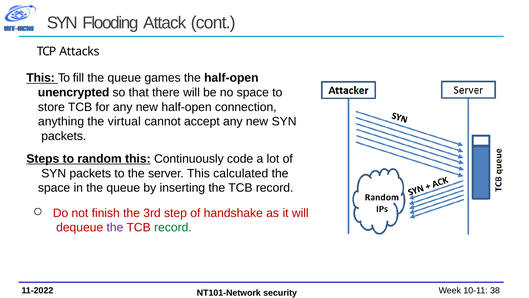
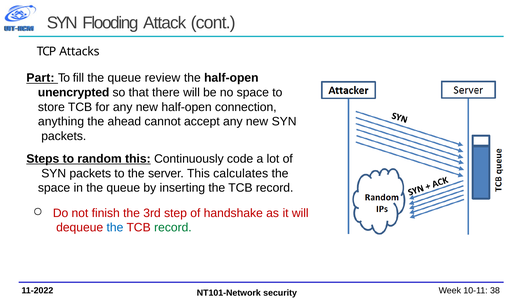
This at (41, 78): This -> Part
games: games -> review
virtual: virtual -> ahead
calculated: calculated -> calculates
the at (115, 227) colour: purple -> blue
